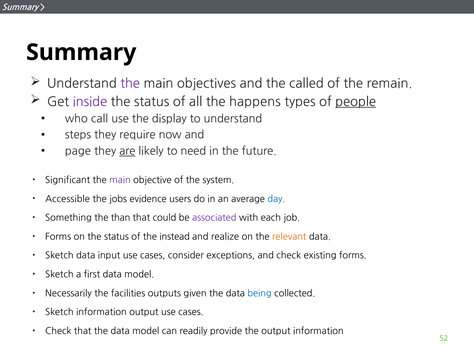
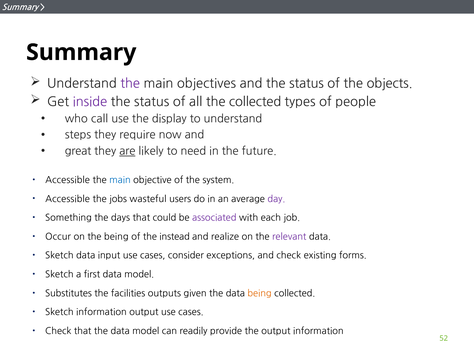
and the called: called -> status
remain: remain -> objects
the happens: happens -> collected
people underline: present -> none
page: page -> great
Significant at (68, 180): Significant -> Accessible
main at (120, 180) colour: purple -> blue
evidence: evidence -> wasteful
day colour: blue -> purple
than: than -> days
Forms at (58, 237): Forms -> Occur
on the status: status -> being
relevant colour: orange -> purple
Necessarily: Necessarily -> Substitutes
being at (260, 294) colour: blue -> orange
